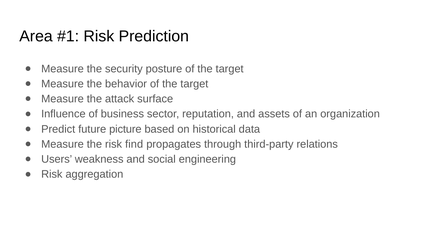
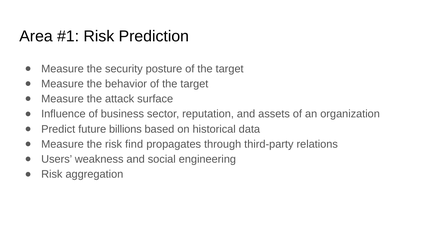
picture: picture -> billions
